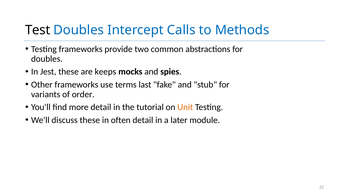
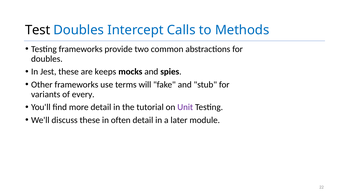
last: last -> will
order: order -> every
Unit colour: orange -> purple
